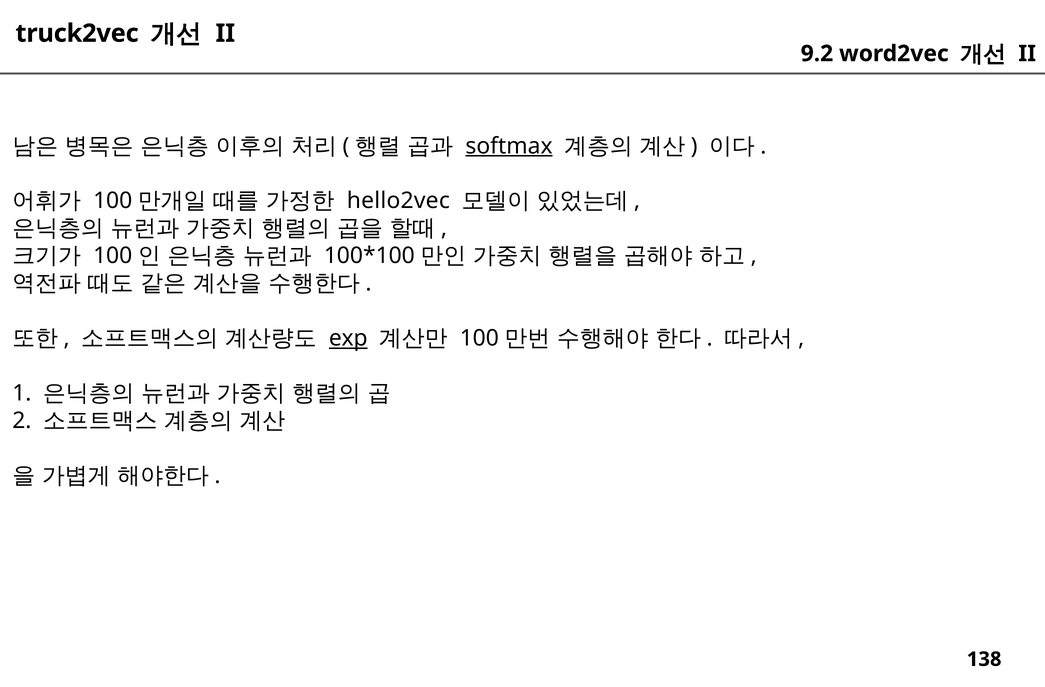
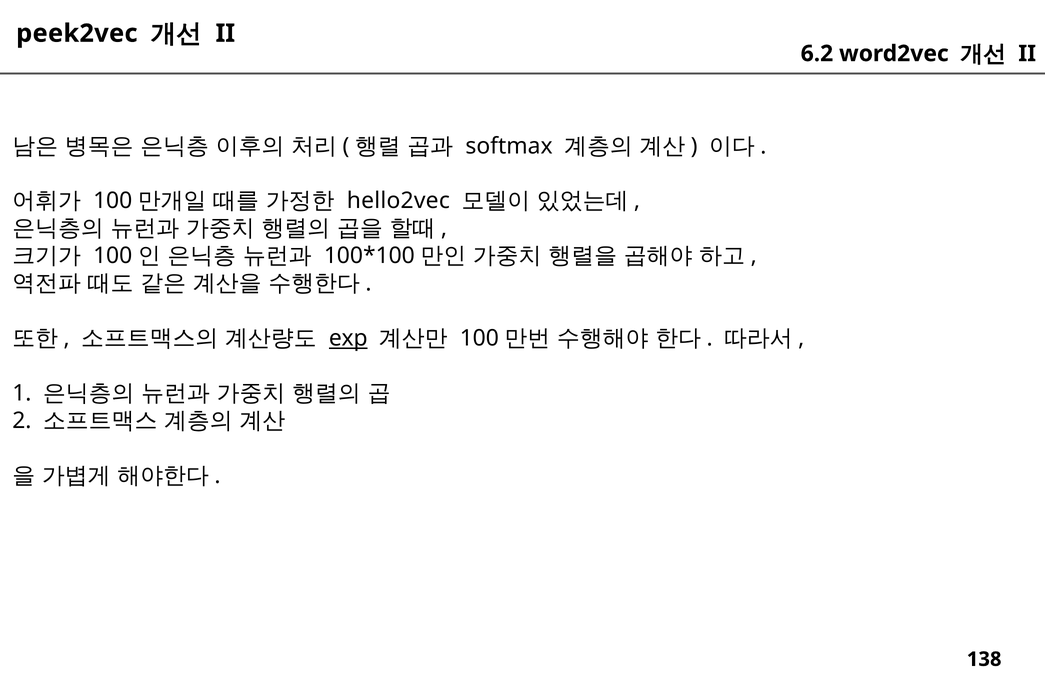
truck2vec: truck2vec -> peek2vec
9.2: 9.2 -> 6.2
softmax underline: present -> none
